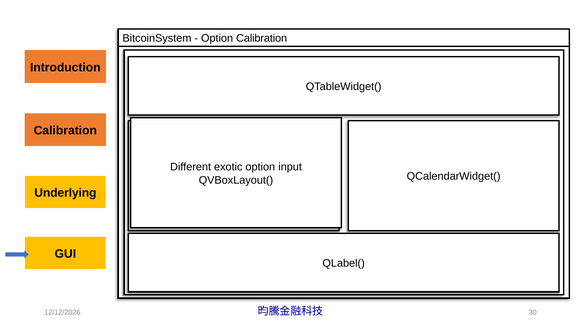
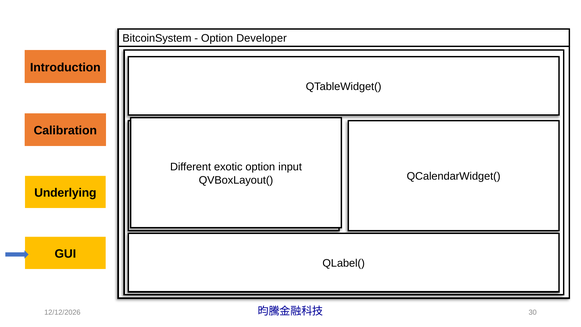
Option Calibration: Calibration -> Developer
